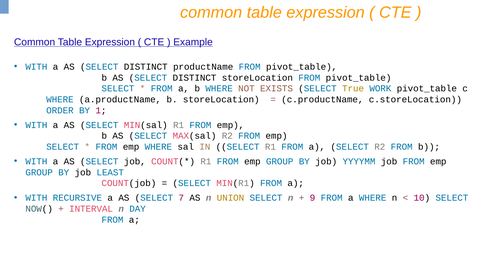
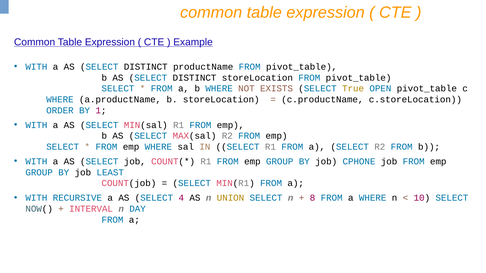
WORK: WORK -> OPEN
YYYYMM: YYYYMM -> CPHONE
7: 7 -> 4
9: 9 -> 8
